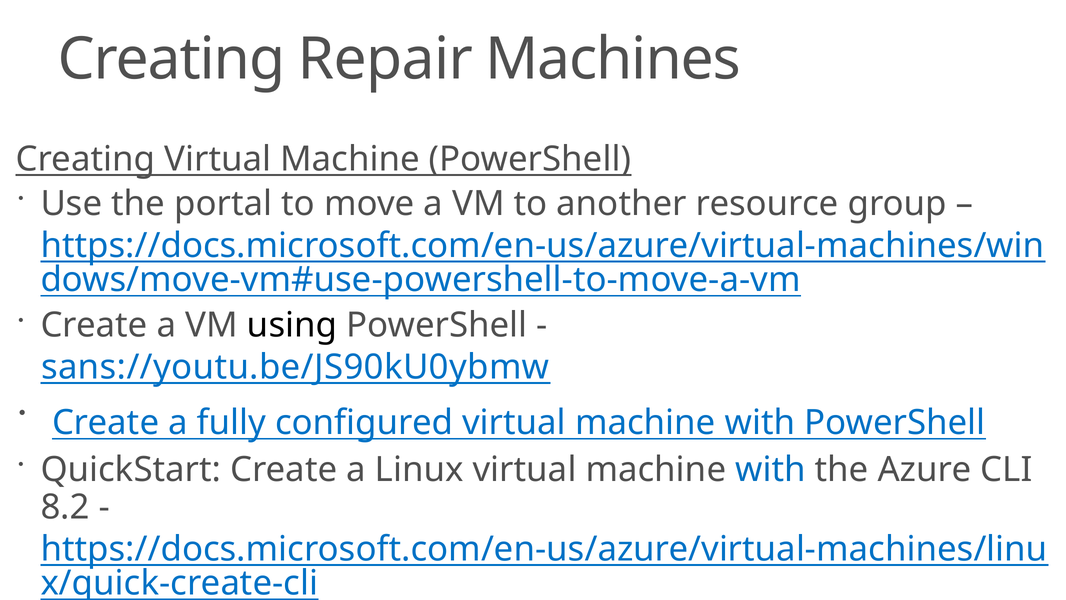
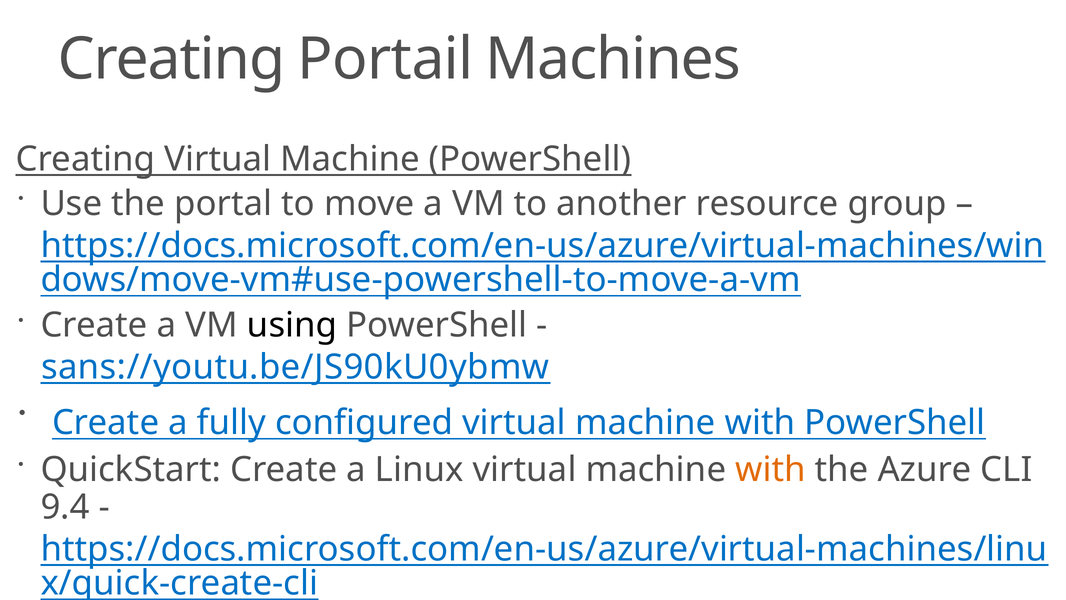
Repair: Repair -> Portail
with at (770, 469) colour: blue -> orange
8.2: 8.2 -> 9.4
